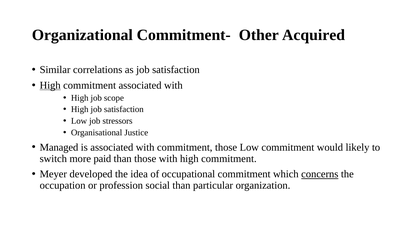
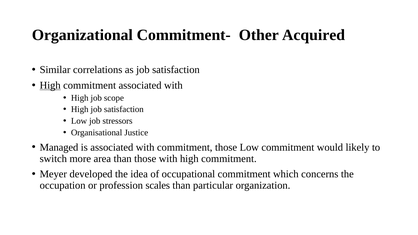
paid: paid -> area
concerns underline: present -> none
social: social -> scales
